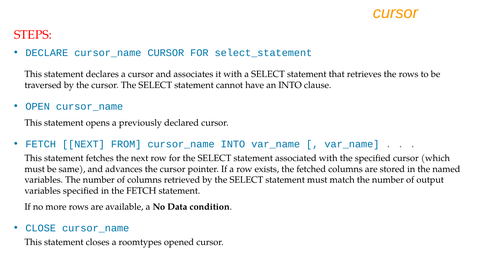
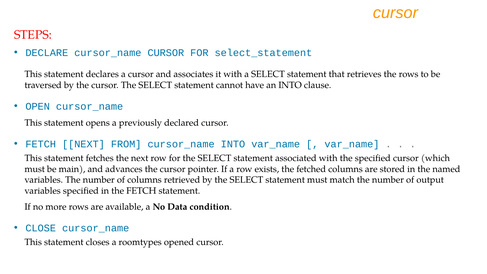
same: same -> main
